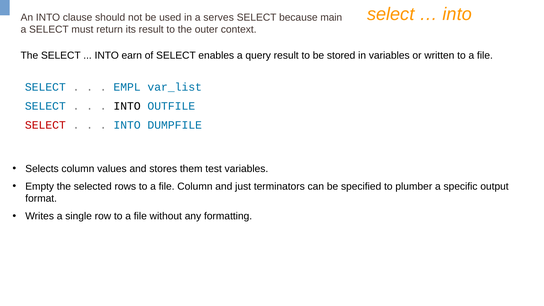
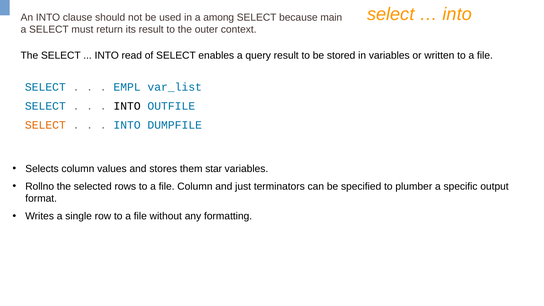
serves: serves -> among
earn: earn -> read
SELECT at (45, 125) colour: red -> orange
test: test -> star
Empty: Empty -> Rollno
